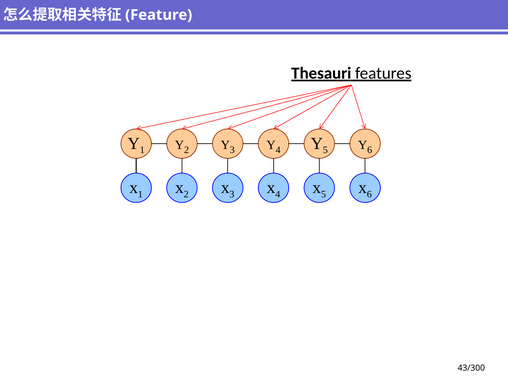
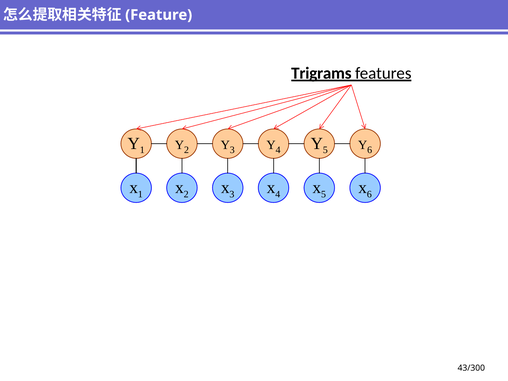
Thesauri: Thesauri -> Trigrams
